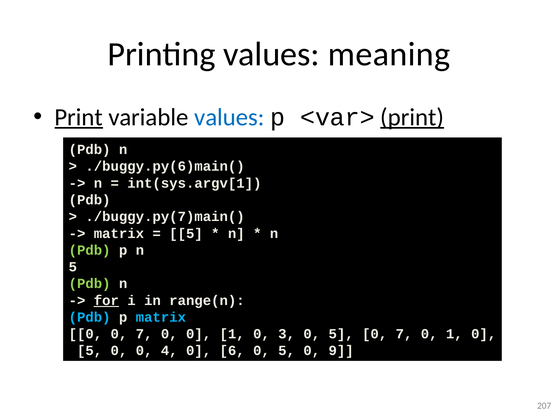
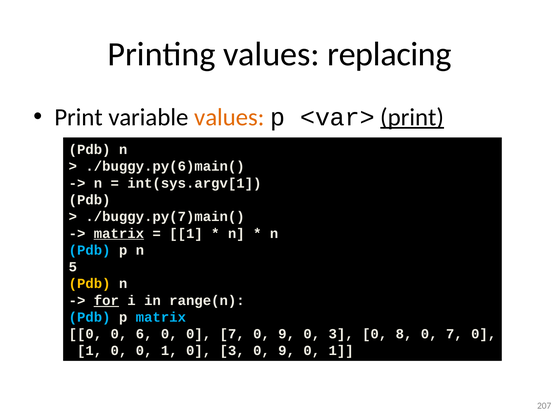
meaning: meaning -> replacing
Print at (79, 117) underline: present -> none
values at (229, 117) colour: blue -> orange
matrix at (119, 234) underline: none -> present
5 at (186, 234): 5 -> 1
Pdb at (90, 250) colour: light green -> light blue
Pdb at (90, 284) colour: light green -> yellow
0 0 7: 7 -> 6
0 0 1: 1 -> 7
3 at (287, 334): 3 -> 9
5 at (341, 334): 5 -> 3
7 at (404, 334): 7 -> 8
1 at (454, 334): 1 -> 7
5 at (90, 351): 5 -> 1
0 0 4: 4 -> 1
6 at (232, 351): 6 -> 3
5 at (287, 351): 5 -> 9
9 at (341, 351): 9 -> 1
